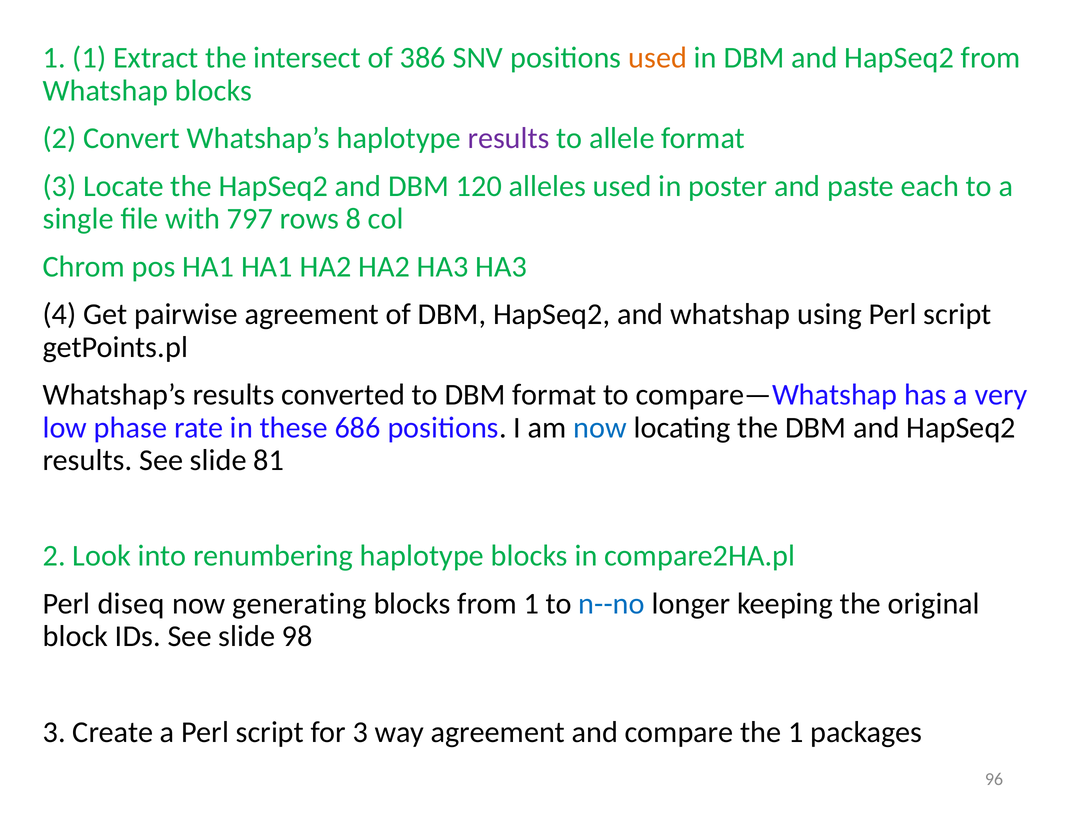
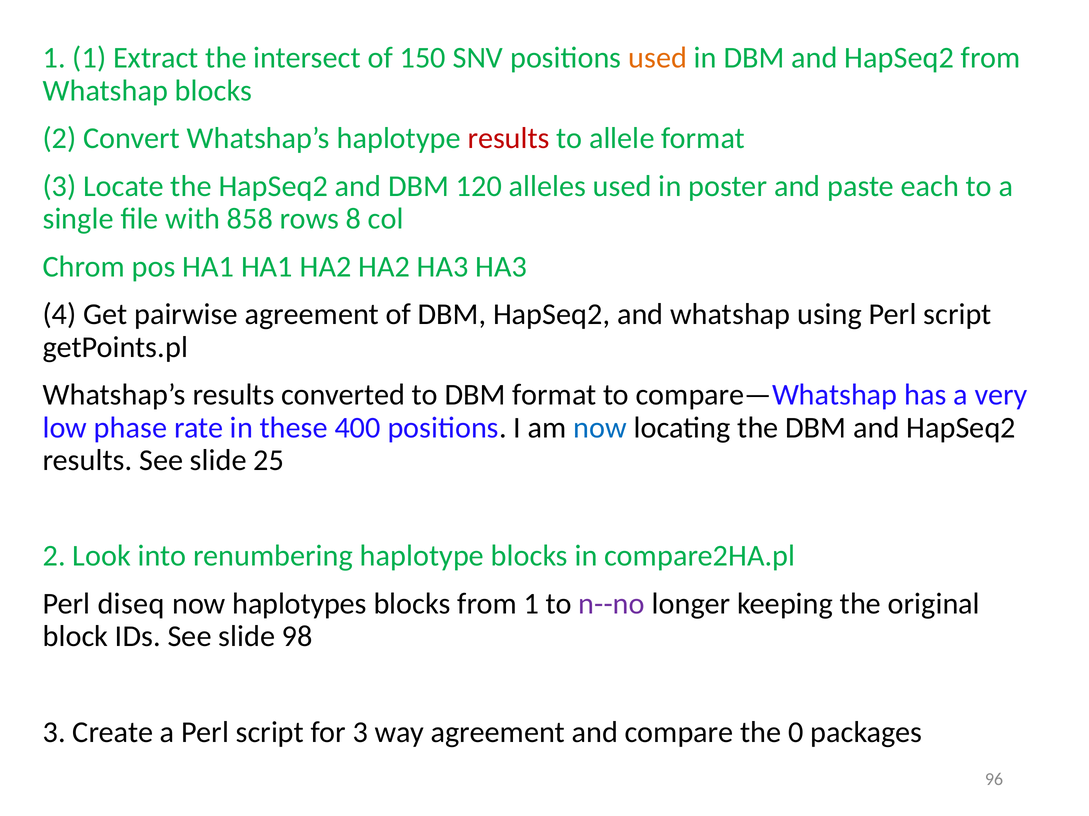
386: 386 -> 150
results at (509, 139) colour: purple -> red
797: 797 -> 858
686: 686 -> 400
81: 81 -> 25
generating: generating -> haplotypes
n--no colour: blue -> purple
the 1: 1 -> 0
